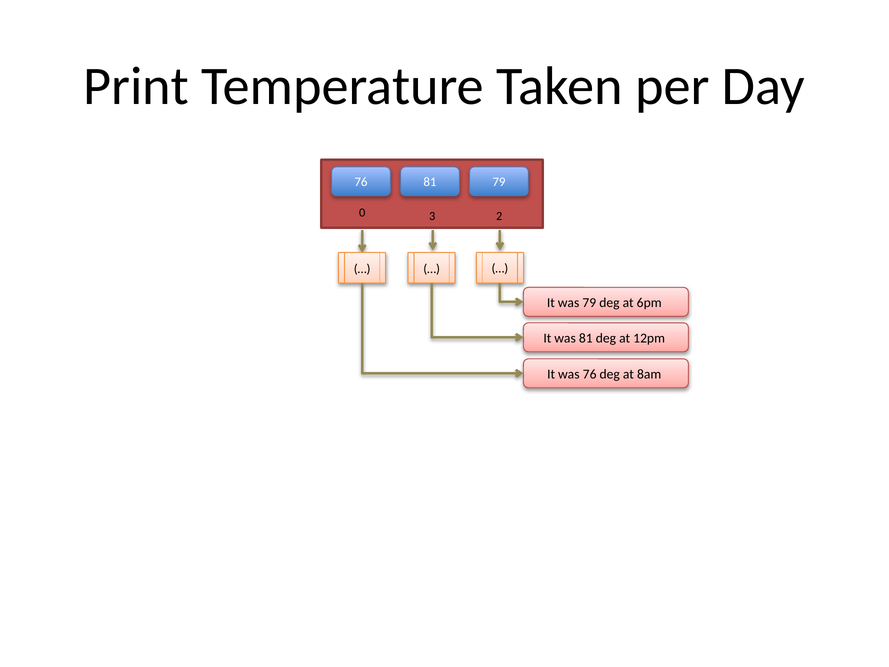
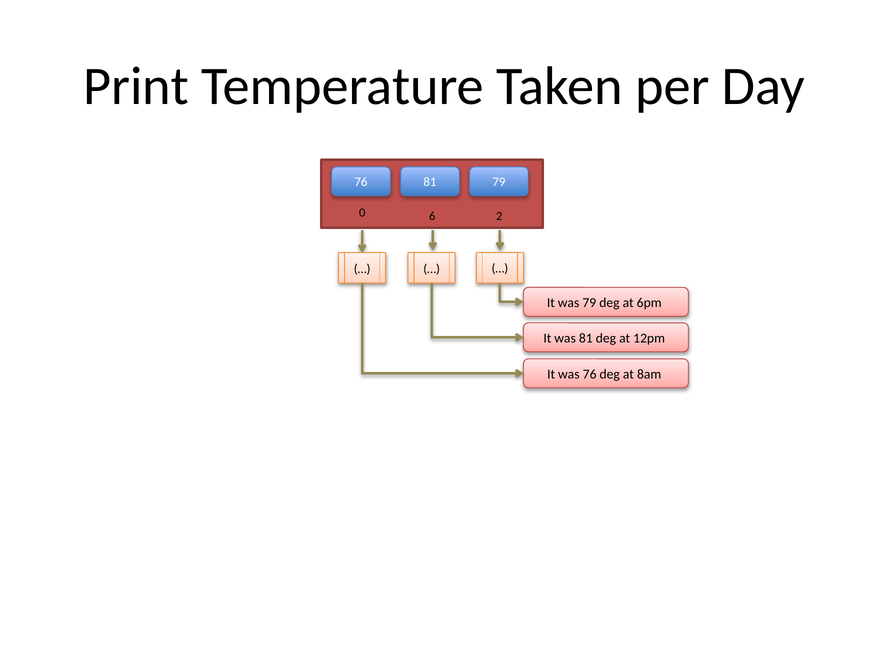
3: 3 -> 6
